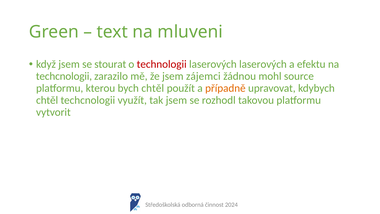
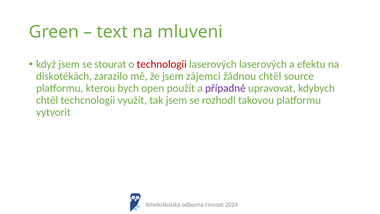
techcnologii at (64, 76): techcnologii -> diskotékách
žádnou mohl: mohl -> chtěl
bych chtěl: chtěl -> open
případně colour: orange -> purple
